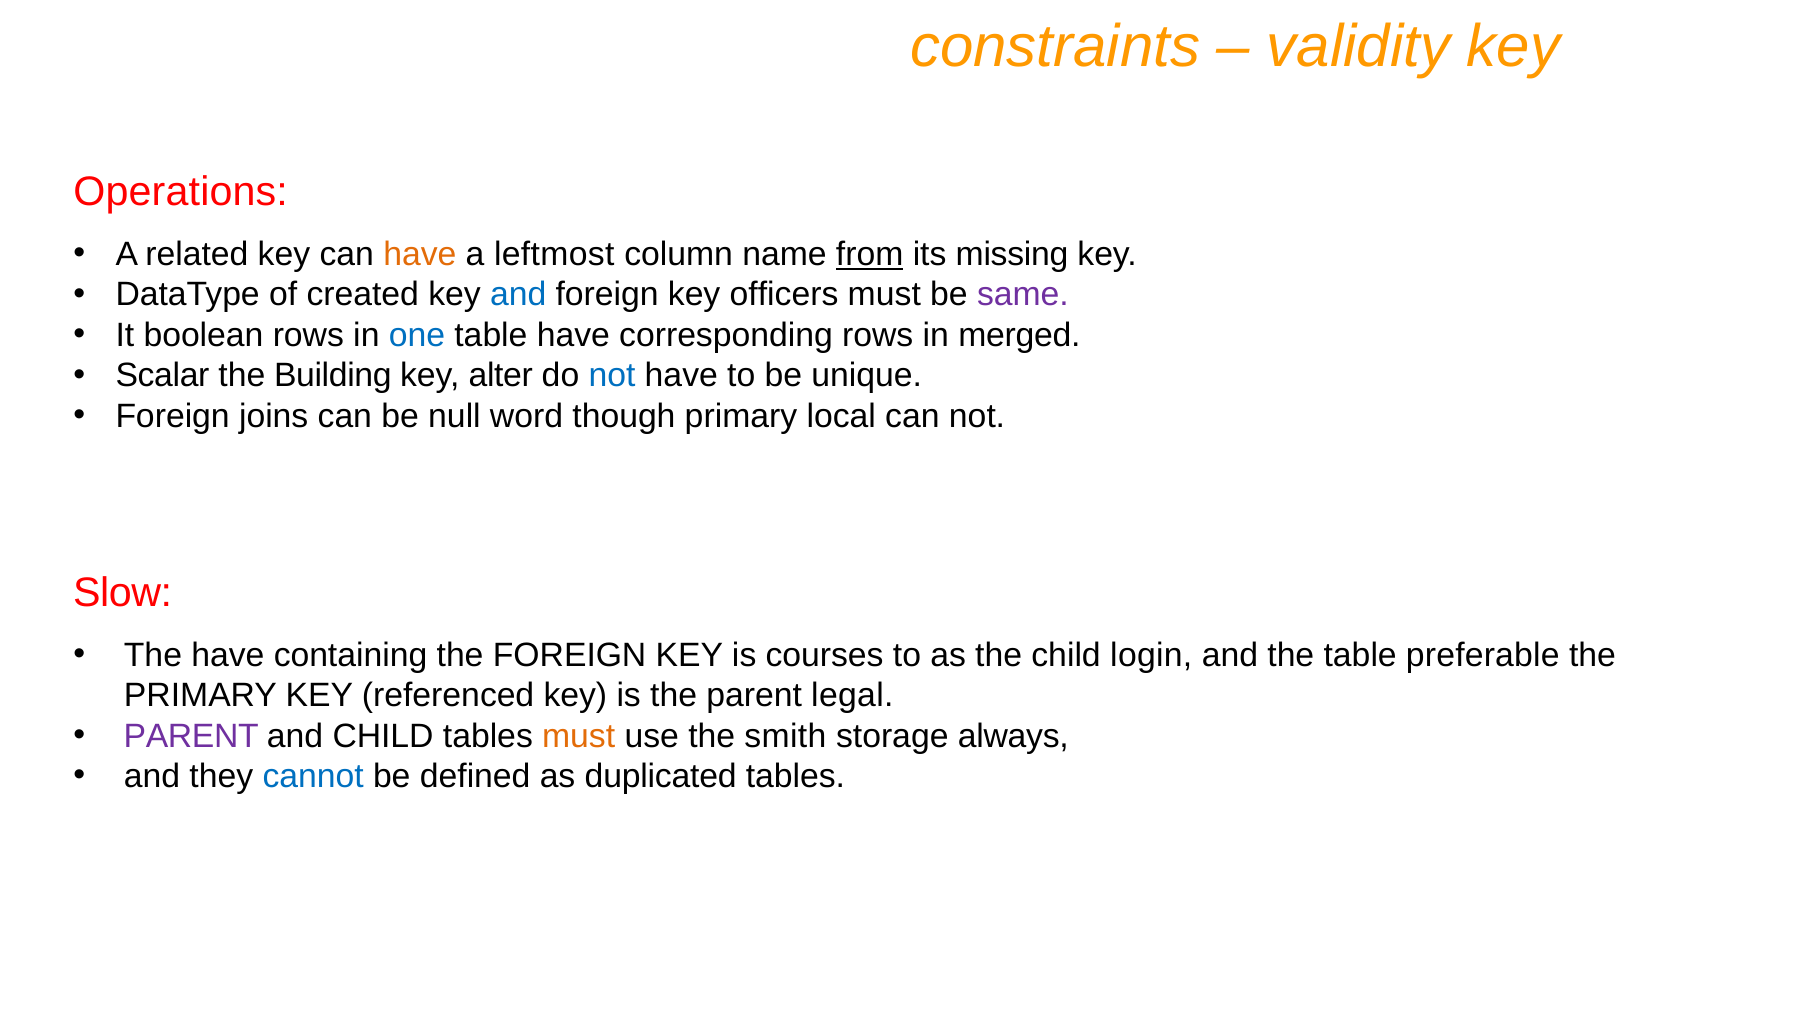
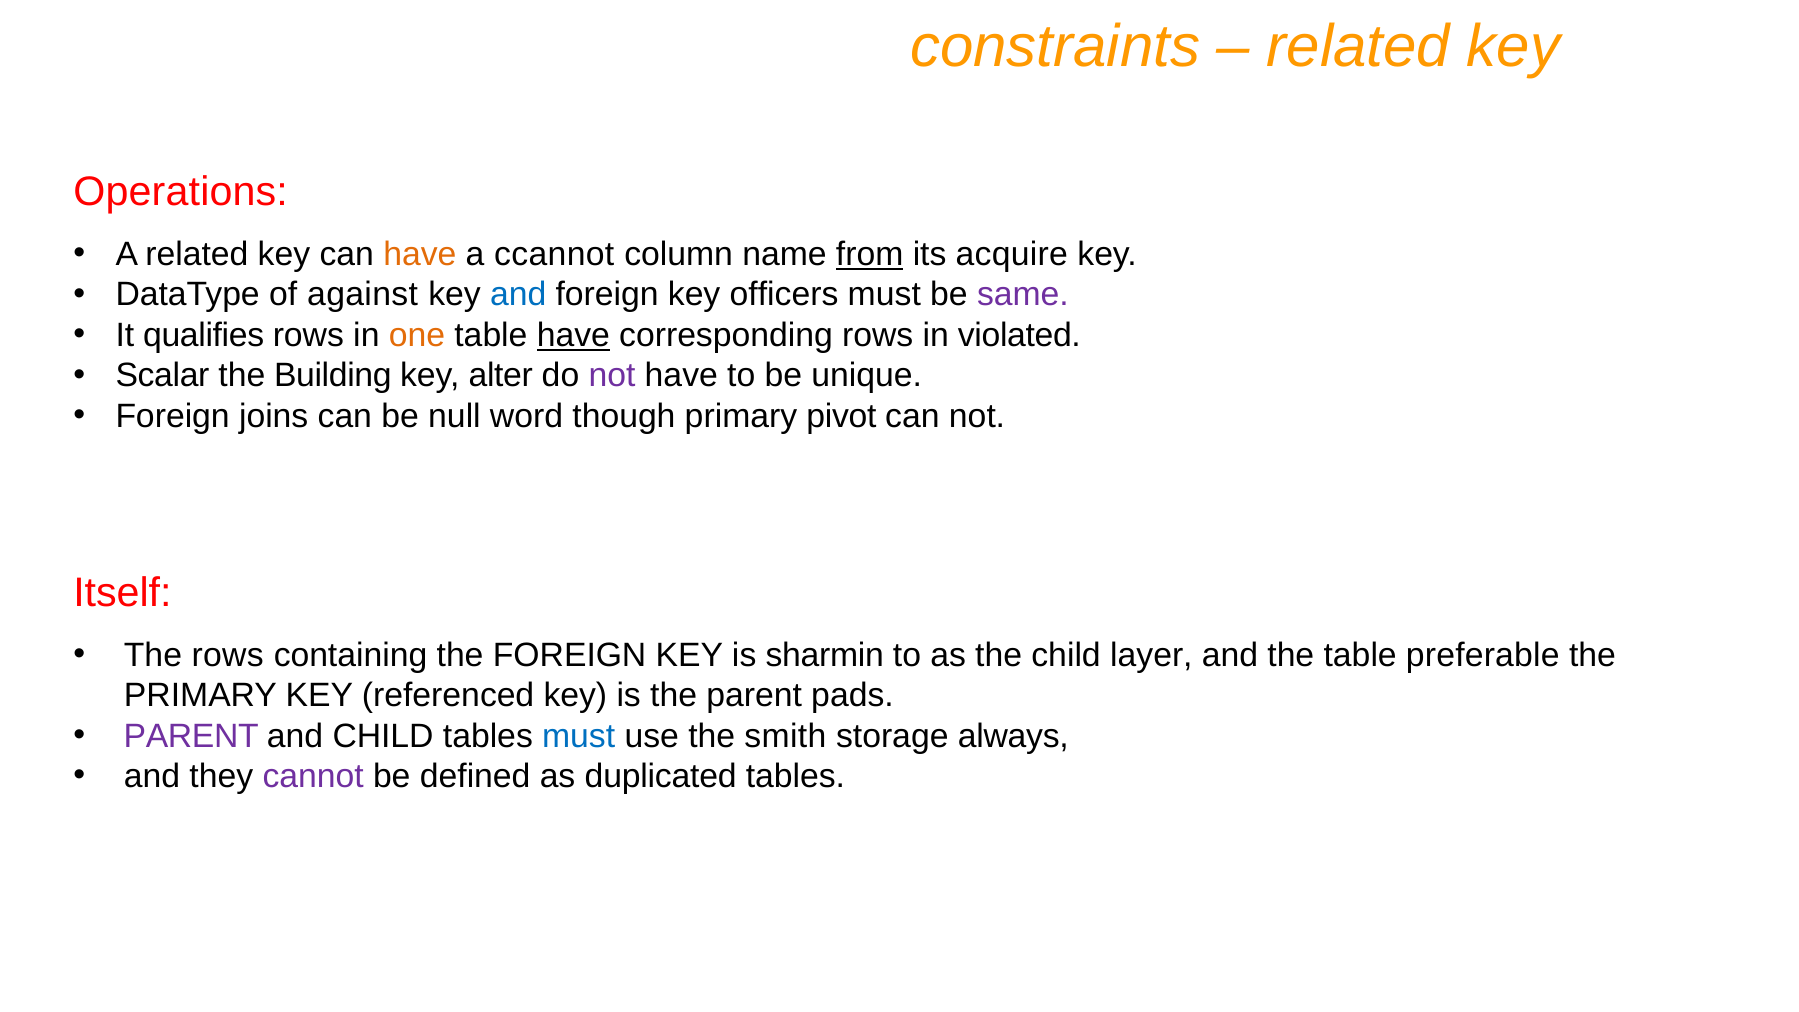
validity at (1359, 47): validity -> related
leftmost: leftmost -> ccannot
missing: missing -> acquire
created: created -> against
boolean: boolean -> qualifies
one colour: blue -> orange
have at (573, 335) underline: none -> present
merged: merged -> violated
not at (612, 376) colour: blue -> purple
local: local -> pivot
Slow: Slow -> Itself
The have: have -> rows
courses: courses -> sharmin
login: login -> layer
legal: legal -> pads
must at (579, 736) colour: orange -> blue
cannot colour: blue -> purple
